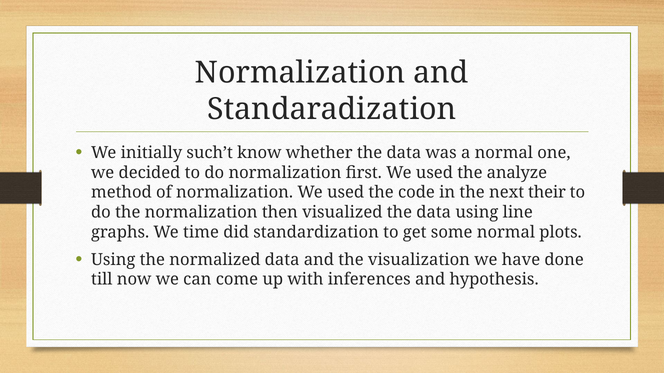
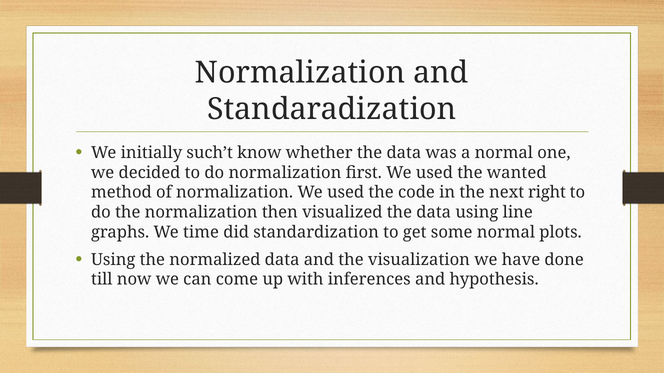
analyze: analyze -> wanted
their: their -> right
